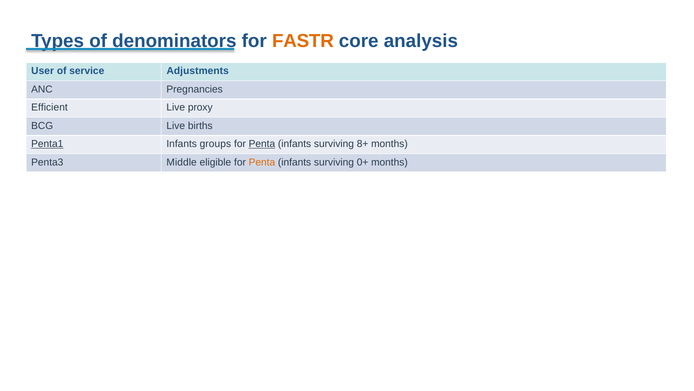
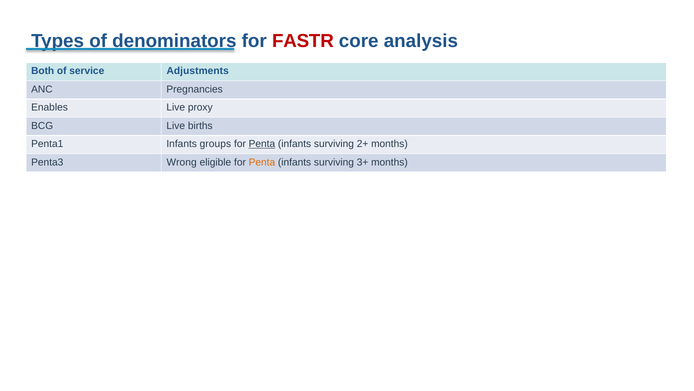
FASTR colour: orange -> red
User: User -> Both
Efficient: Efficient -> Enables
Penta1 underline: present -> none
8+: 8+ -> 2+
Middle: Middle -> Wrong
0+: 0+ -> 3+
